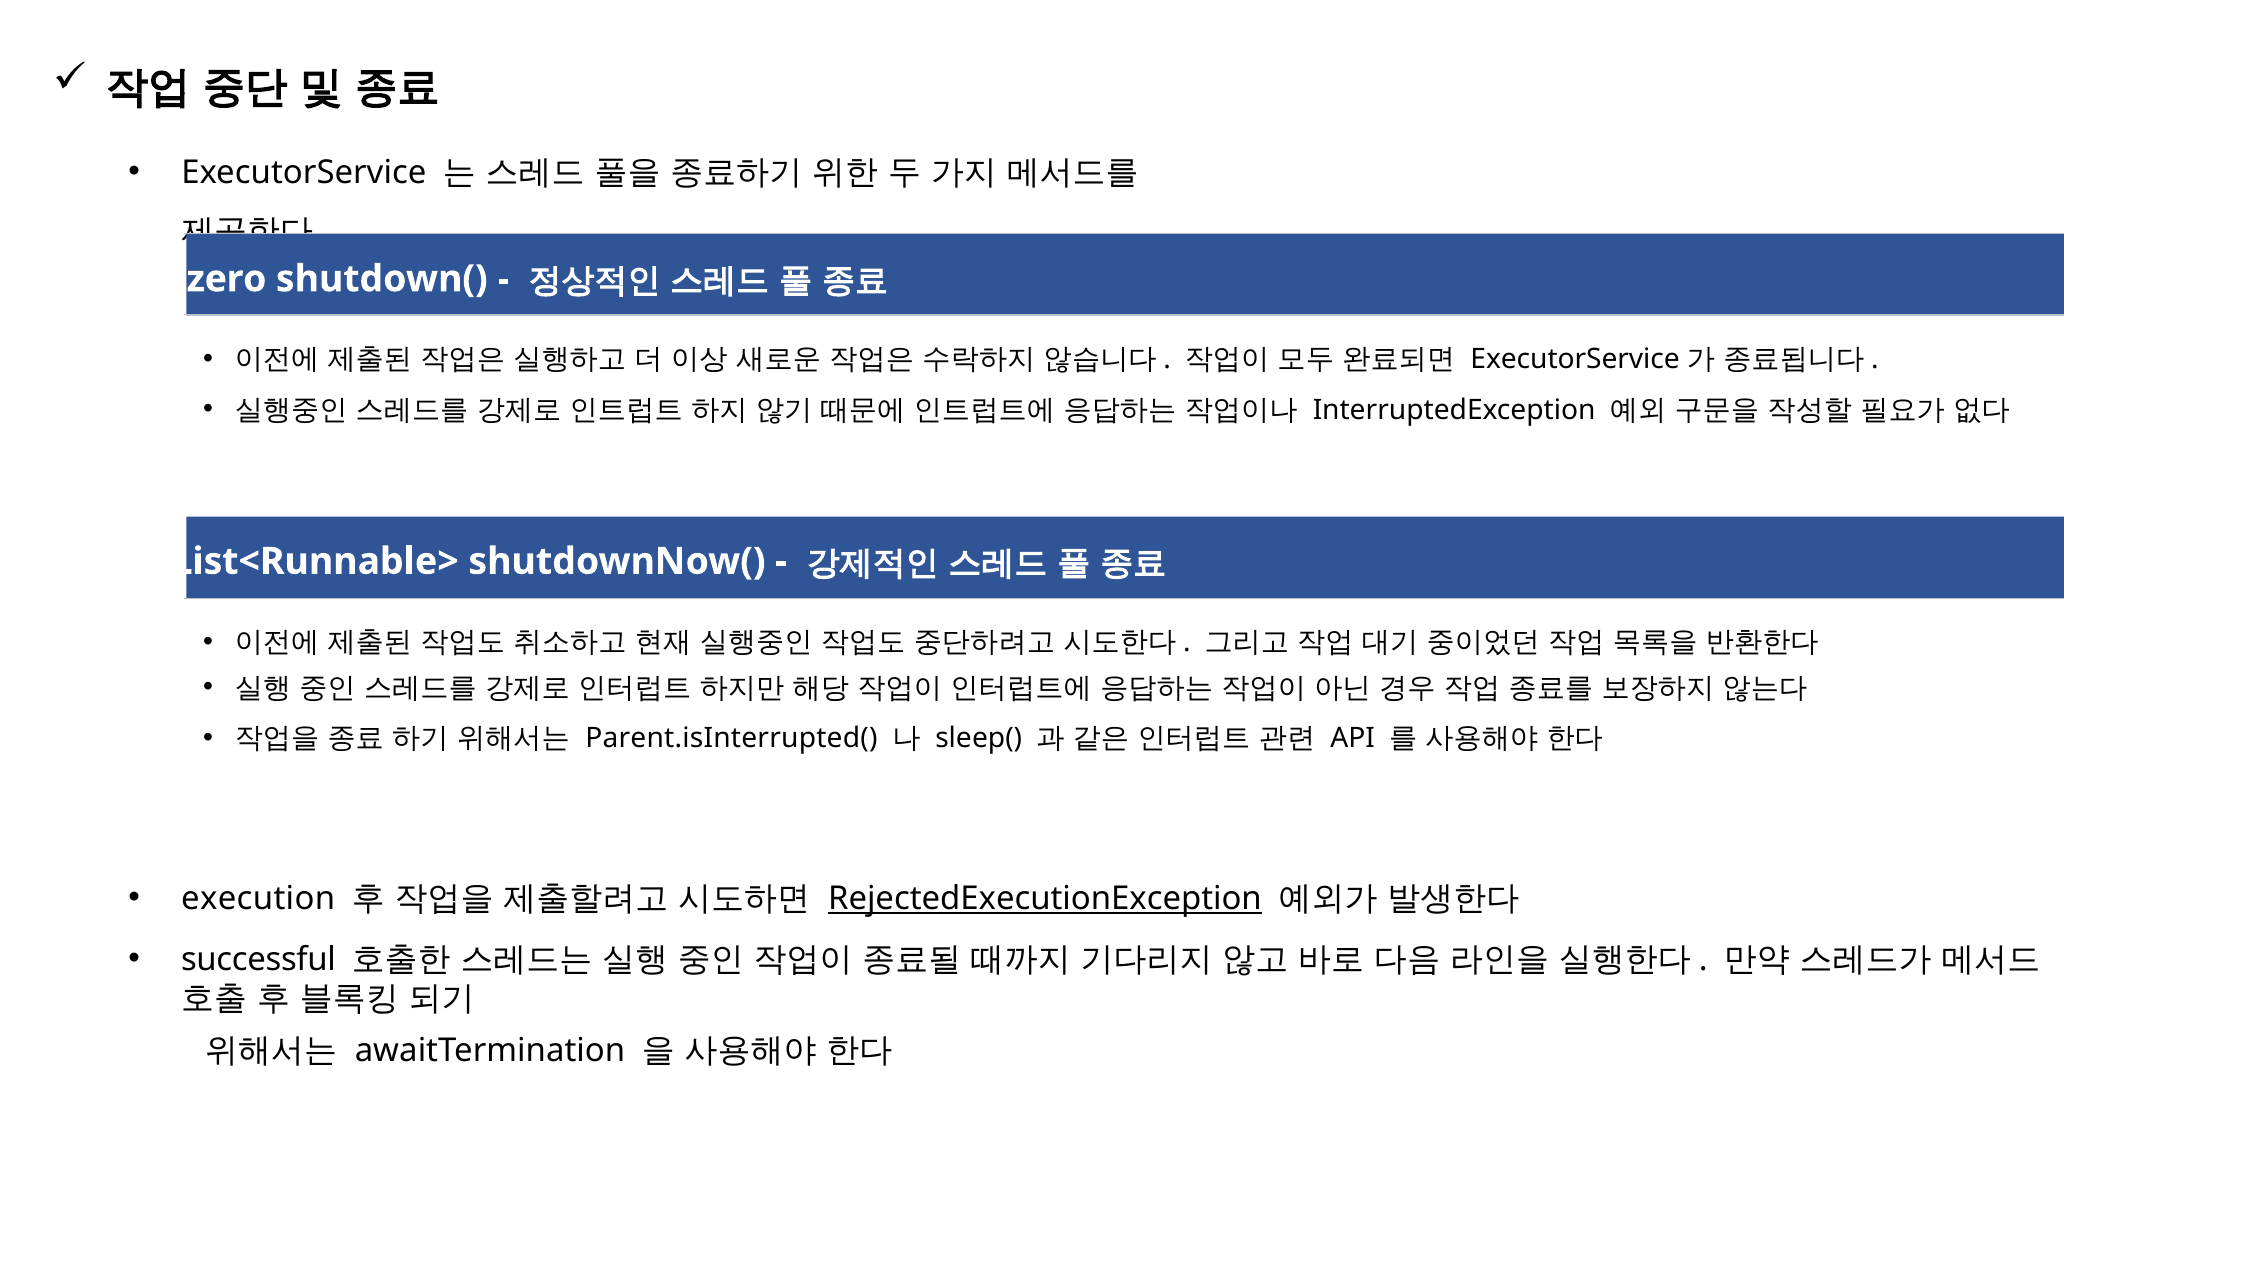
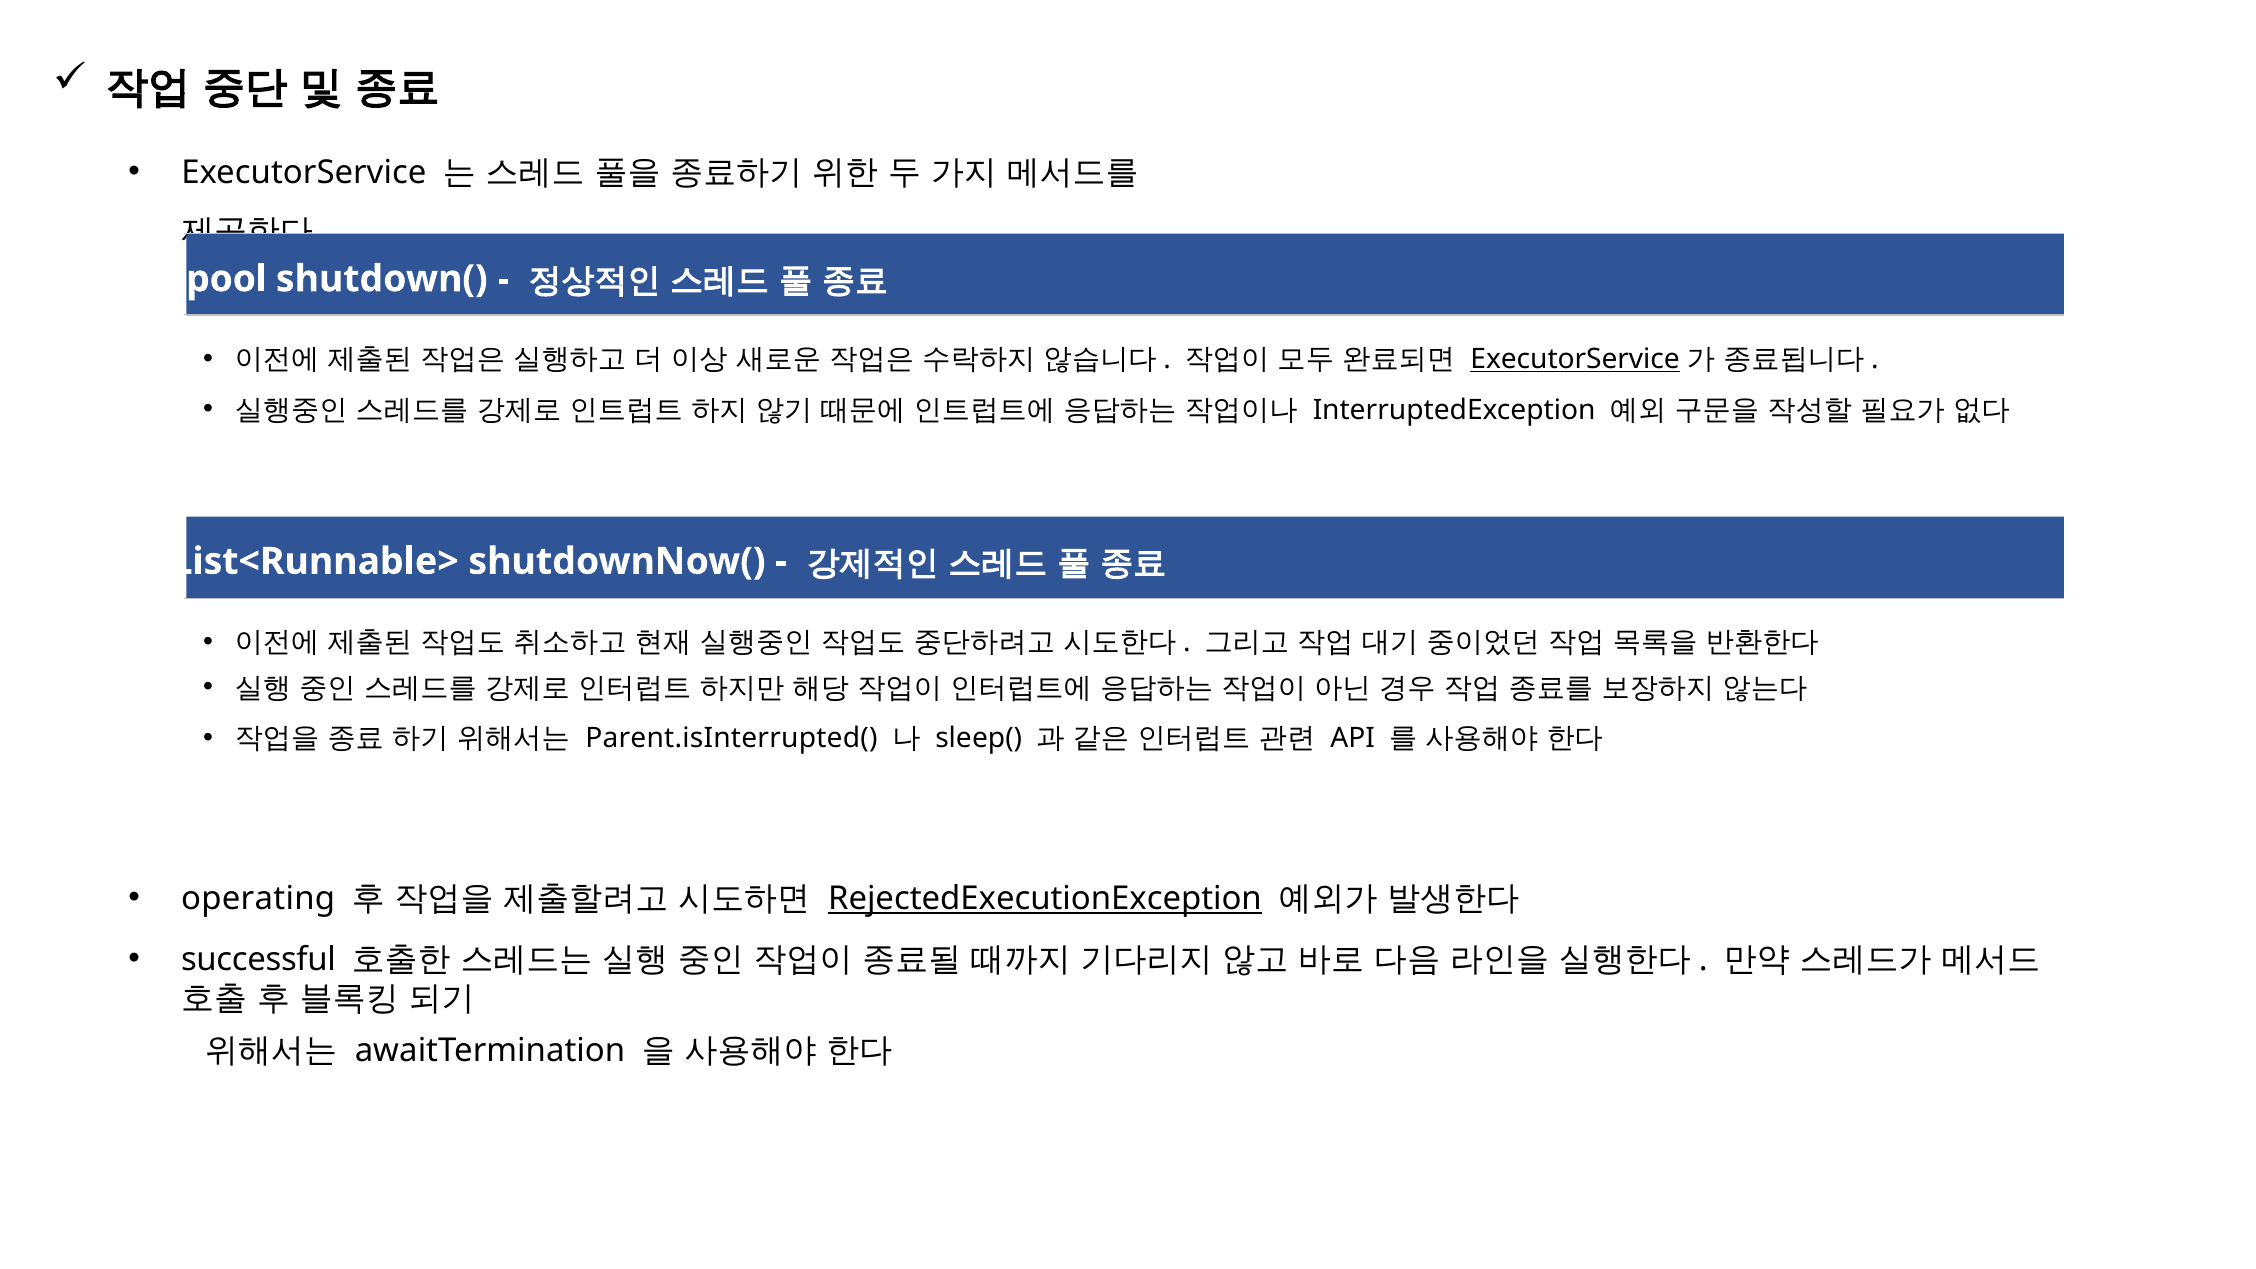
zero: zero -> pool
ExecutorService at (1575, 359) underline: none -> present
execution: execution -> operating
